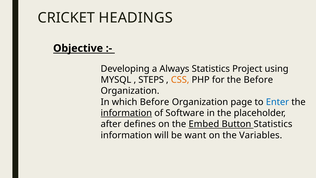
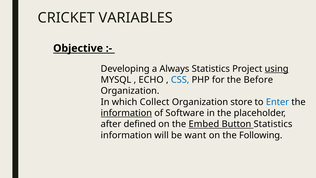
HEADINGS: HEADINGS -> VARIABLES
using underline: none -> present
STEPS: STEPS -> ECHO
CSS colour: orange -> blue
which Before: Before -> Collect
page: page -> store
defines: defines -> defined
Variables: Variables -> Following
